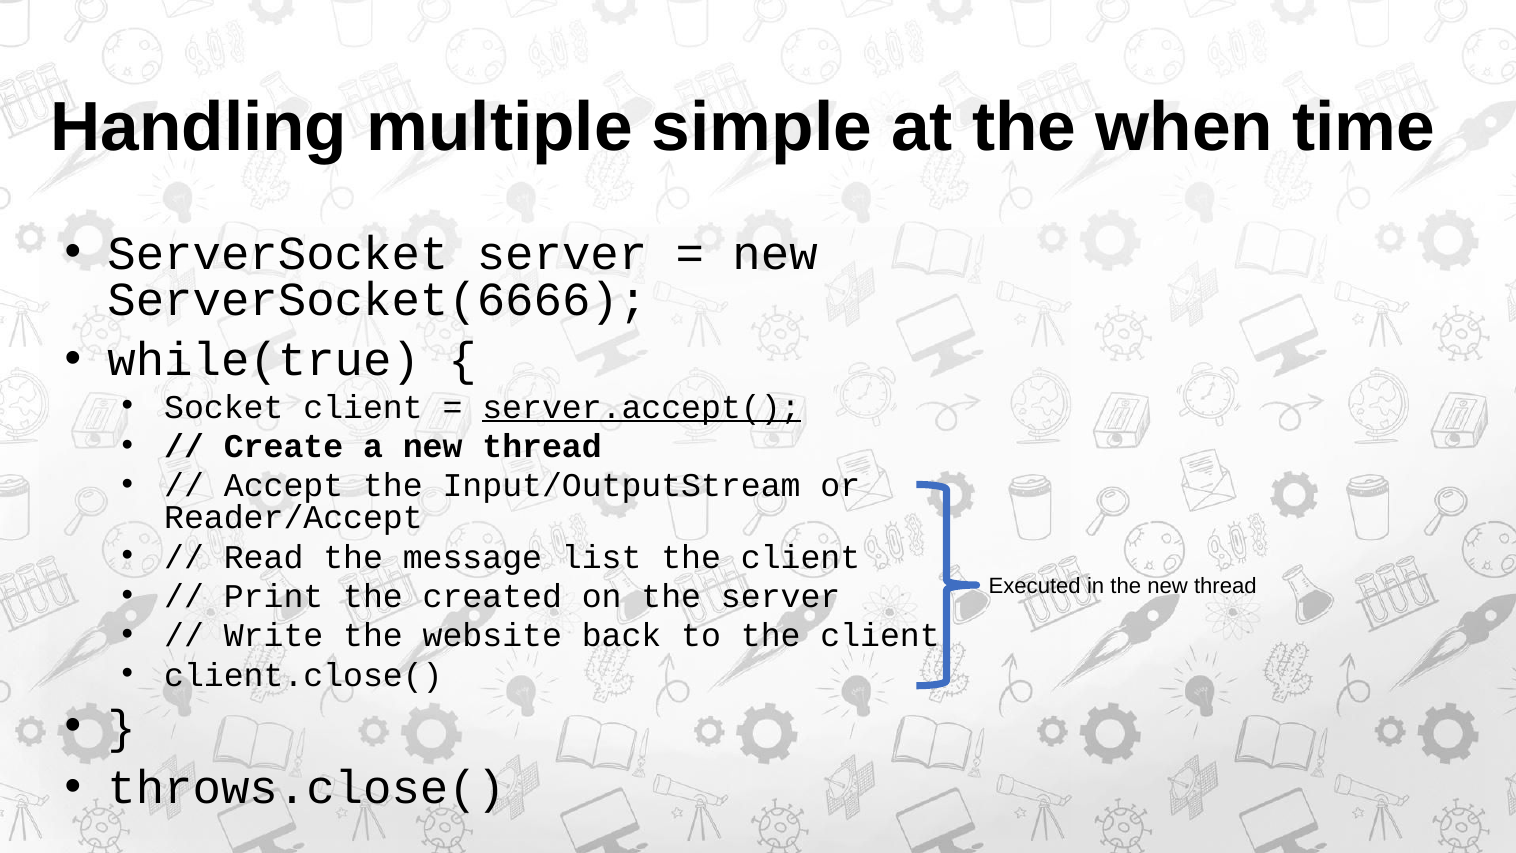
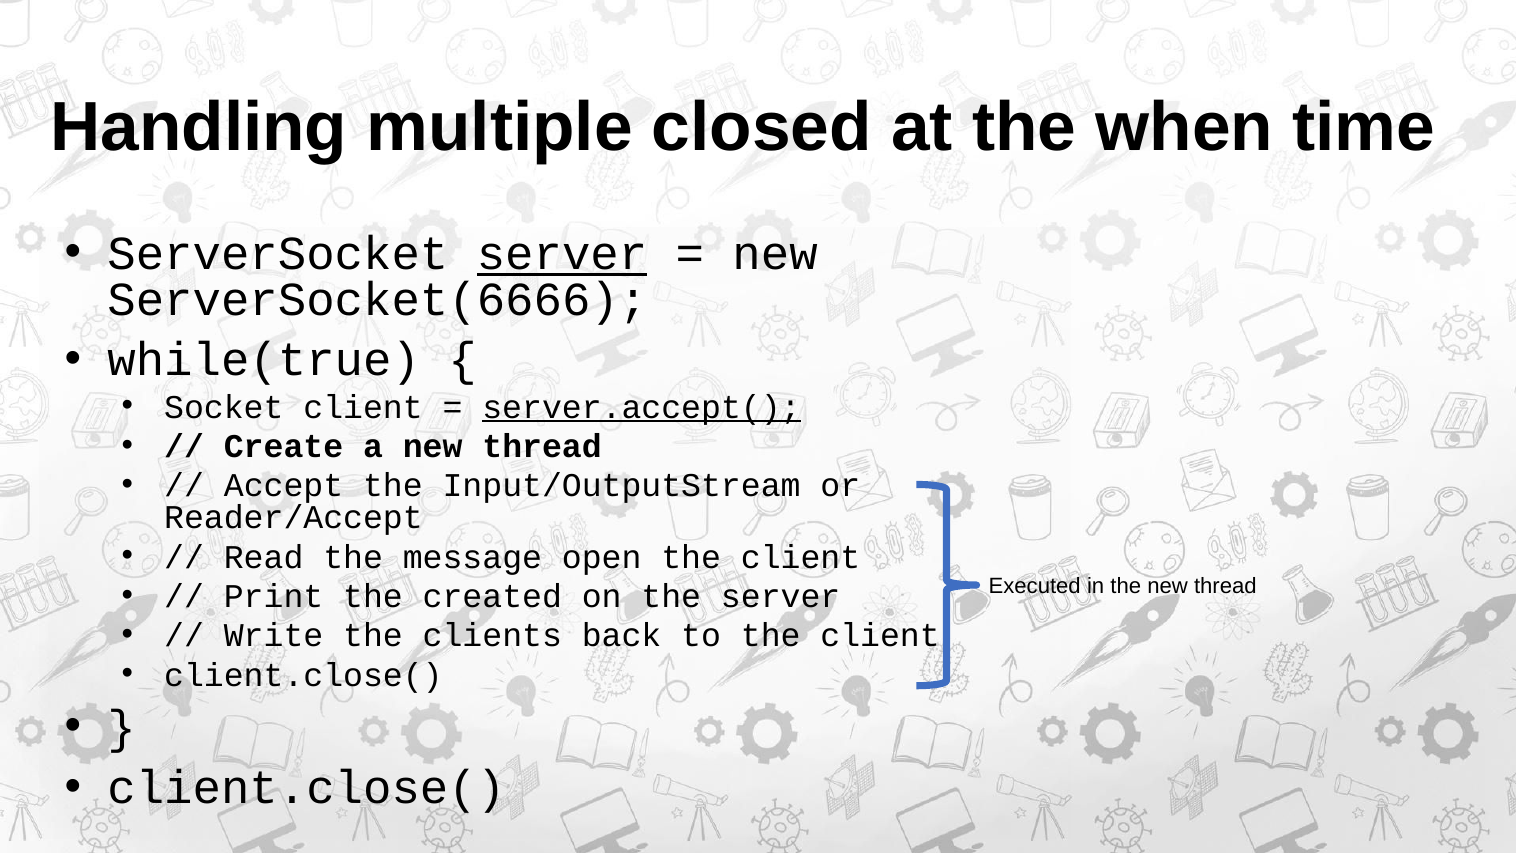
simple: simple -> closed
server at (562, 254) underline: none -> present
list: list -> open
website: website -> clients
throws.close( at (306, 788): throws.close( -> client.close(
